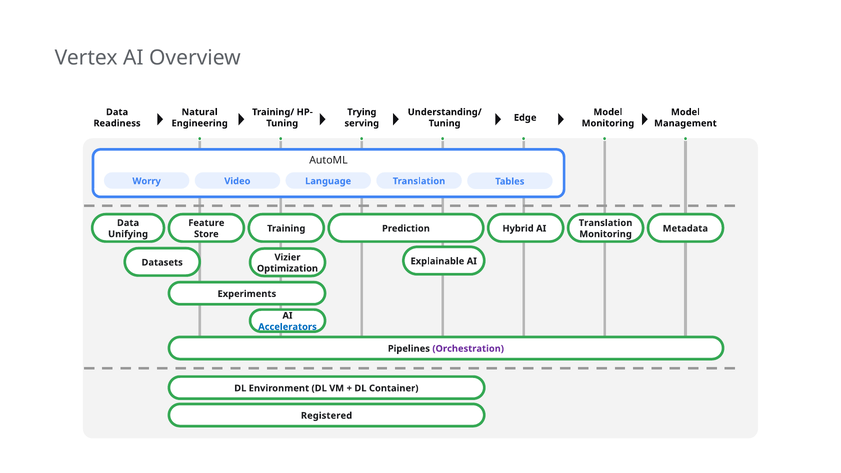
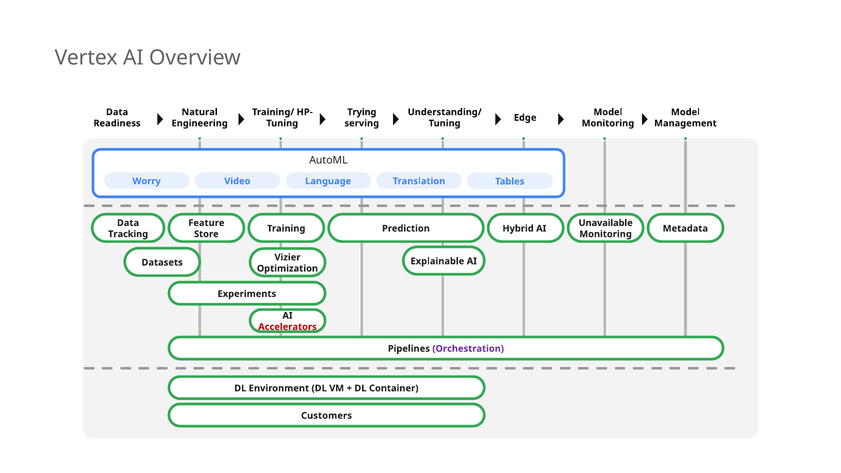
Translation at (606, 223): Translation -> Unavailable
Unifying: Unifying -> Tracking
Accelerators colour: blue -> red
Registered: Registered -> Customers
